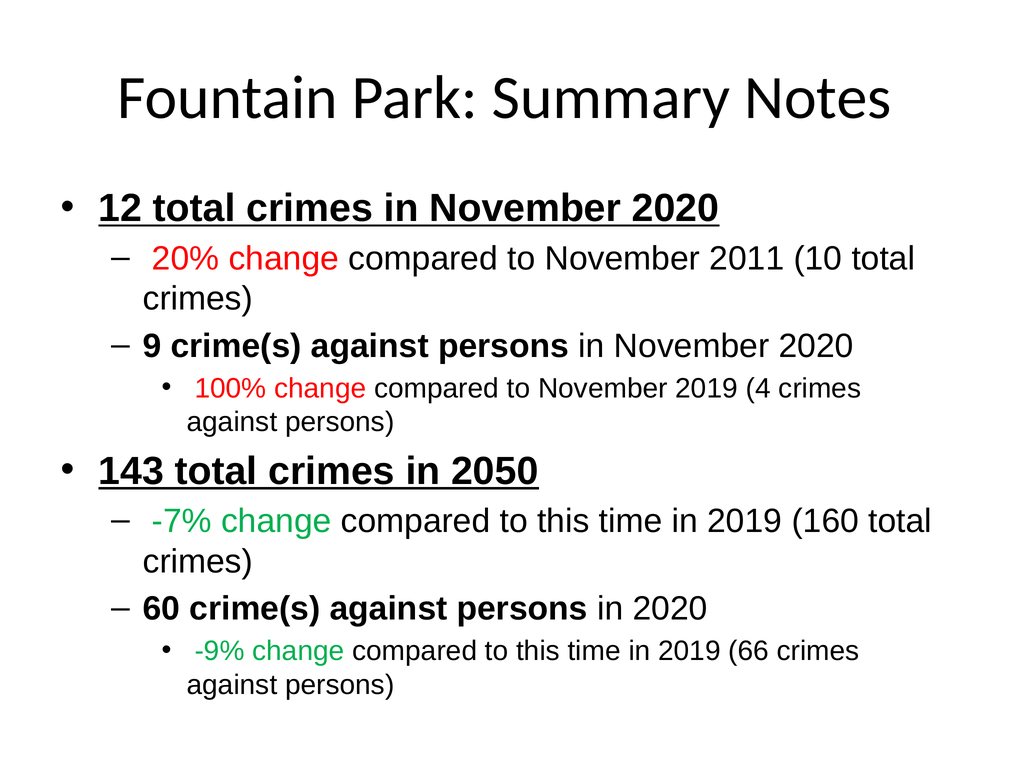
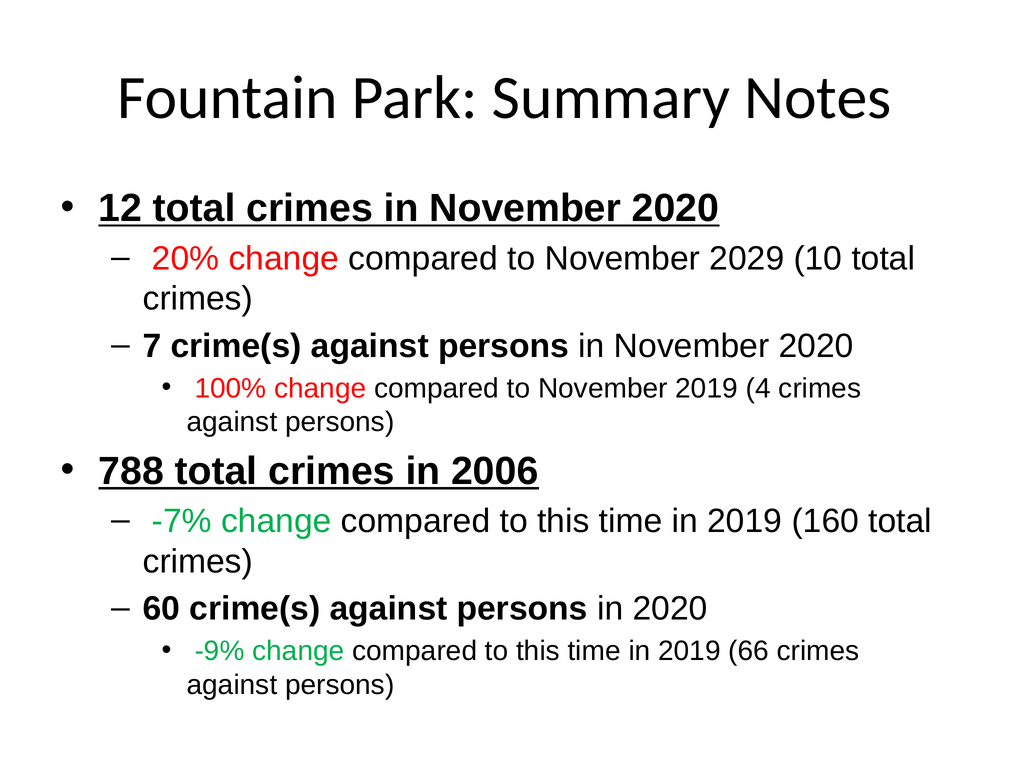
2011: 2011 -> 2029
9: 9 -> 7
143: 143 -> 788
2050: 2050 -> 2006
